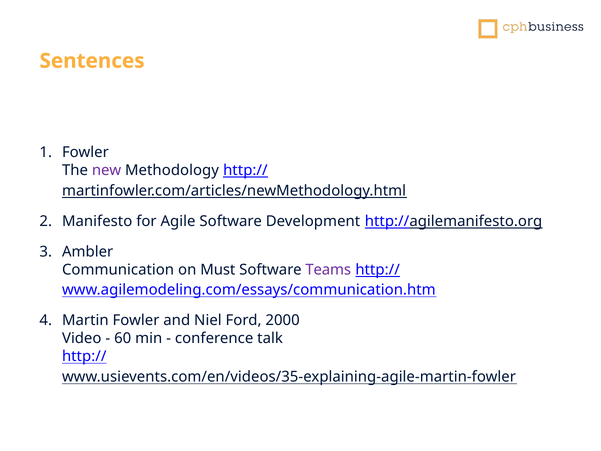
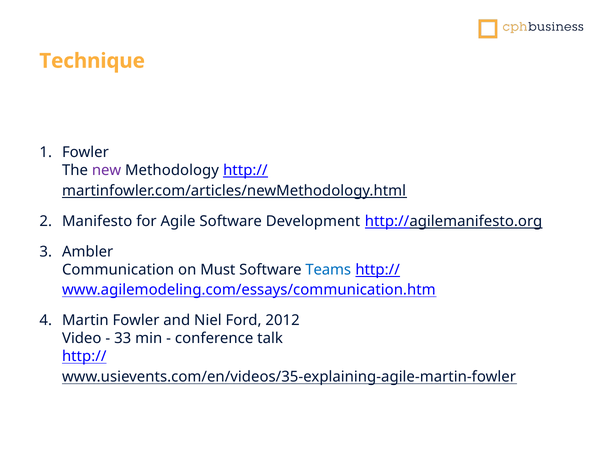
Sentences: Sentences -> Technique
Teams colour: purple -> blue
2000: 2000 -> 2012
60: 60 -> 33
